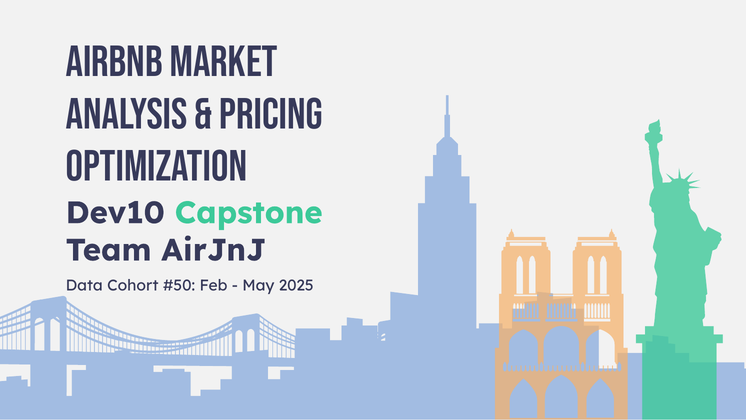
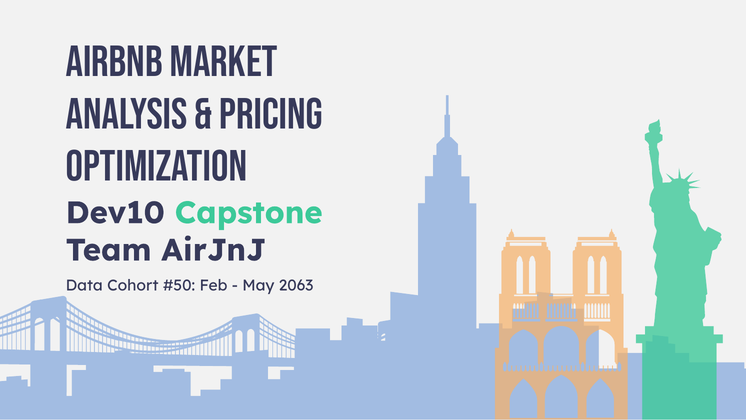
2025: 2025 -> 2063
